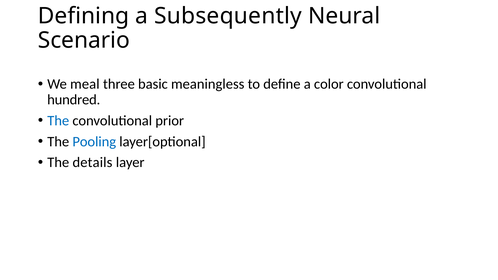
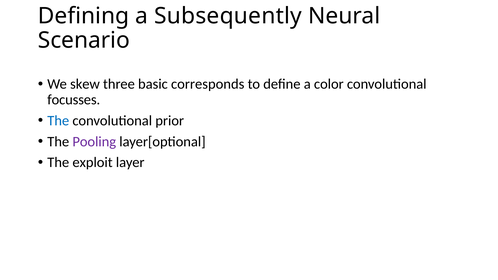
meal: meal -> skew
meaningless: meaningless -> corresponds
hundred: hundred -> focusses
Pooling colour: blue -> purple
details: details -> exploit
